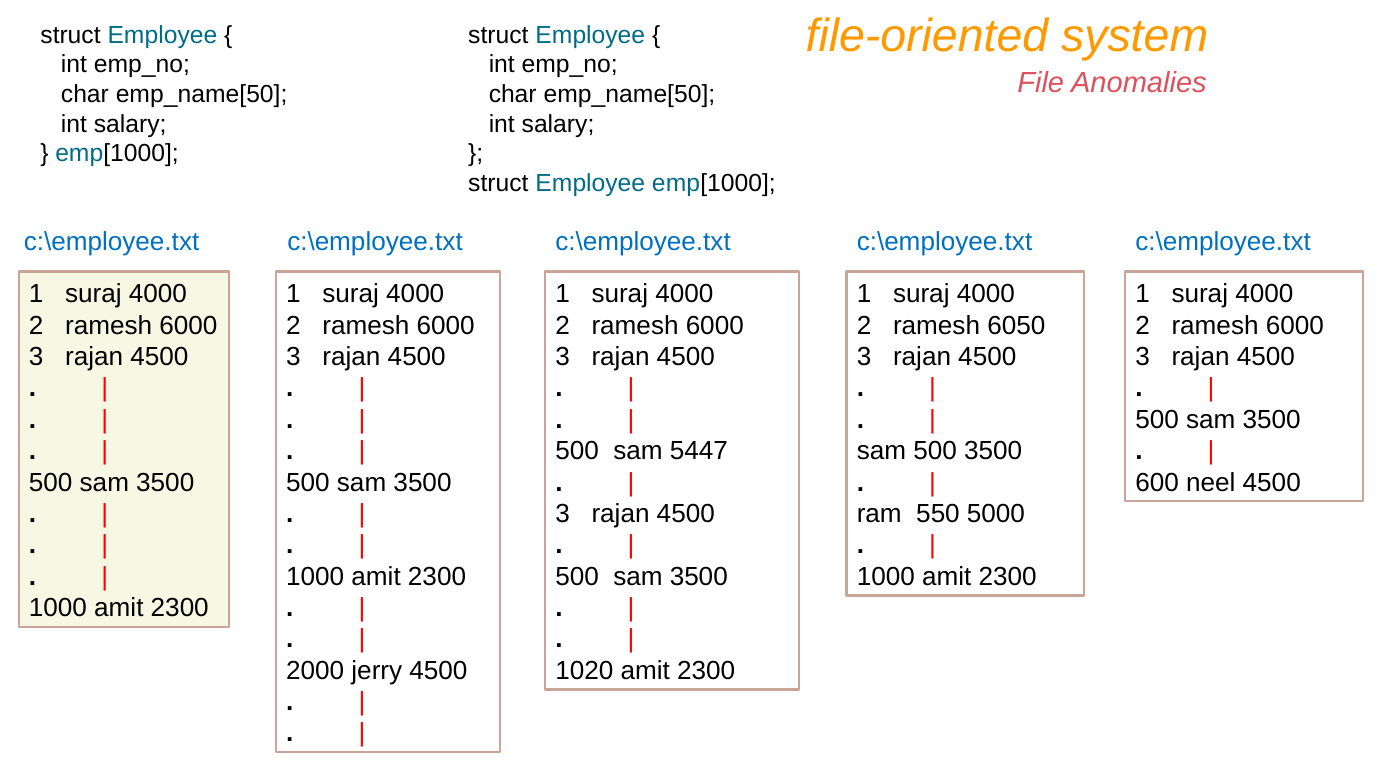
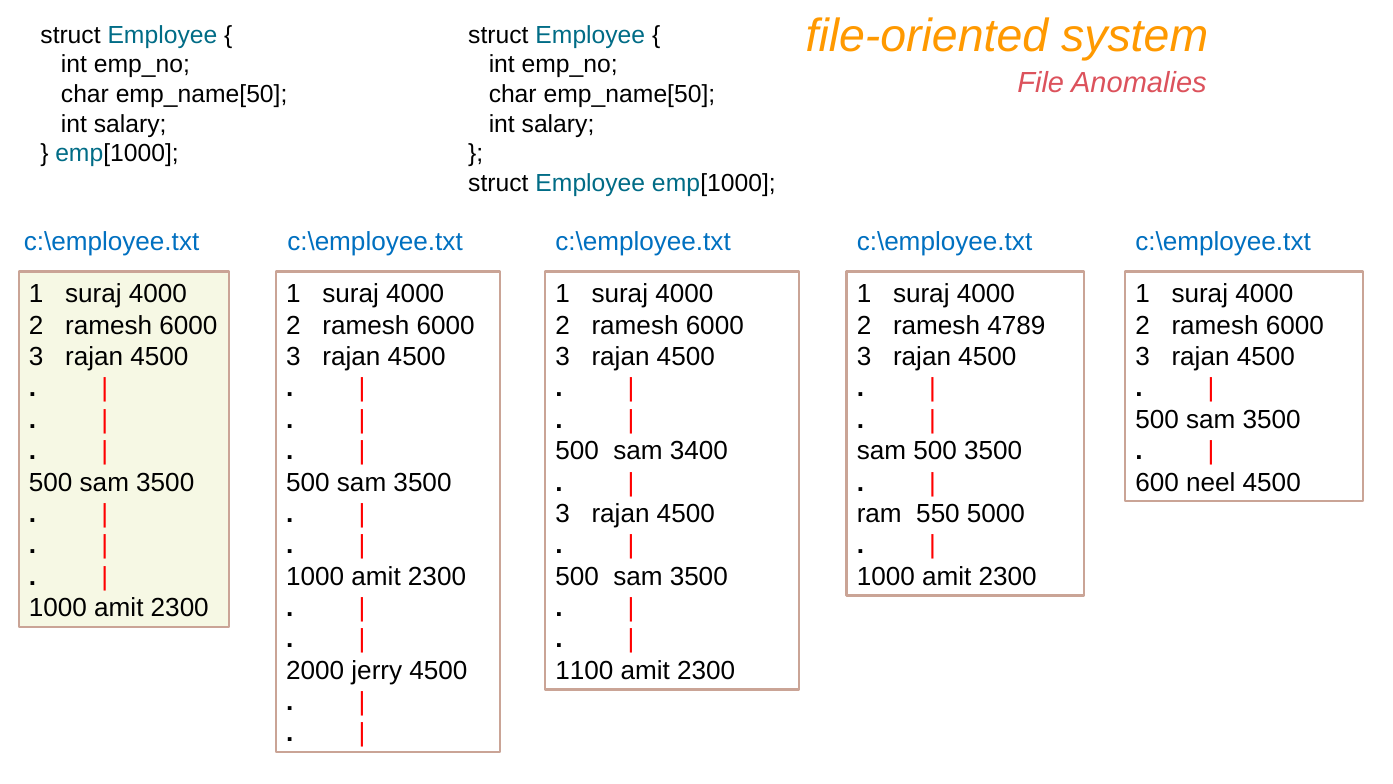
6050: 6050 -> 4789
5447: 5447 -> 3400
1020: 1020 -> 1100
